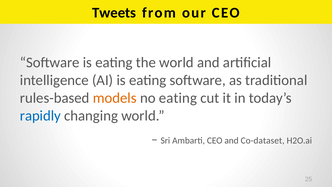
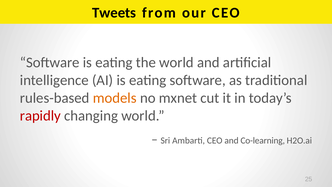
no eating: eating -> mxnet
rapidly colour: blue -> red
Co-dataset: Co-dataset -> Co-learning
